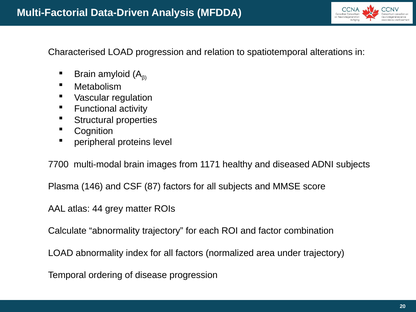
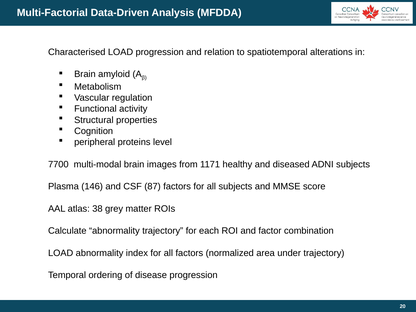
44: 44 -> 38
